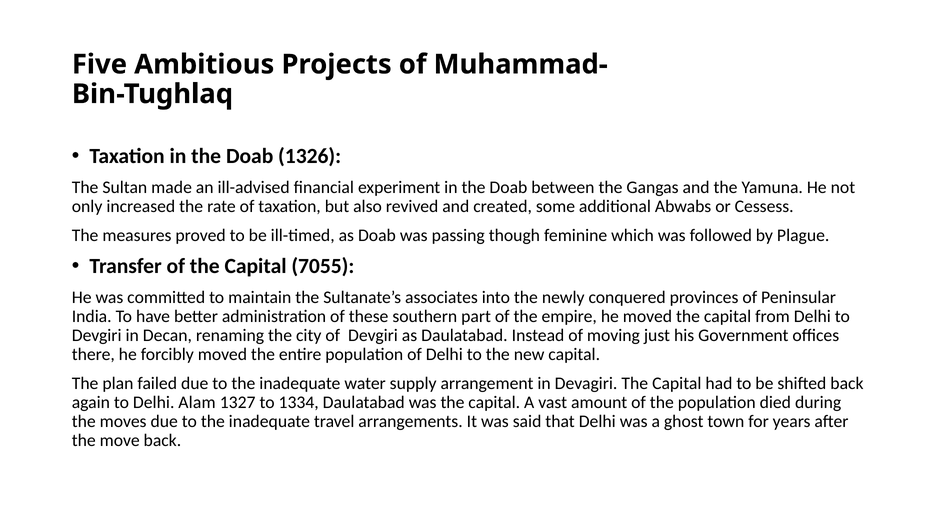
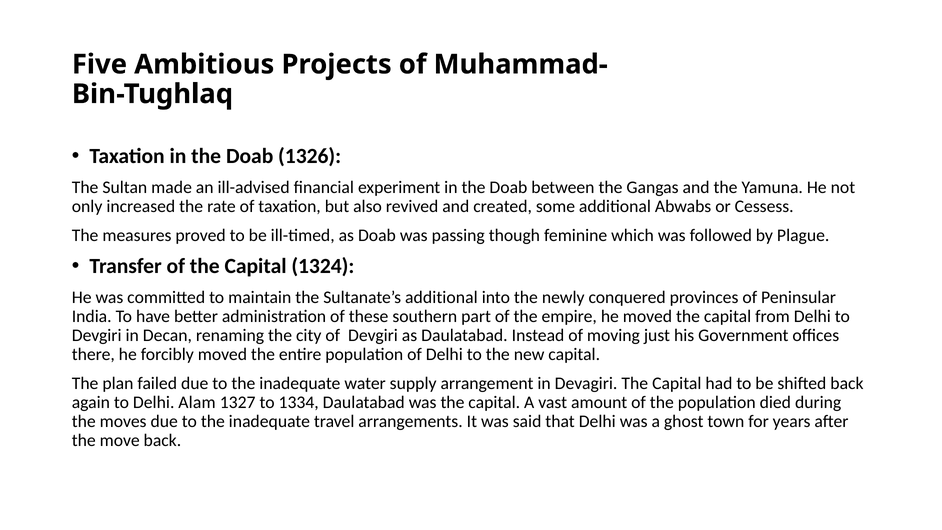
7055: 7055 -> 1324
Sultanate’s associates: associates -> additional
